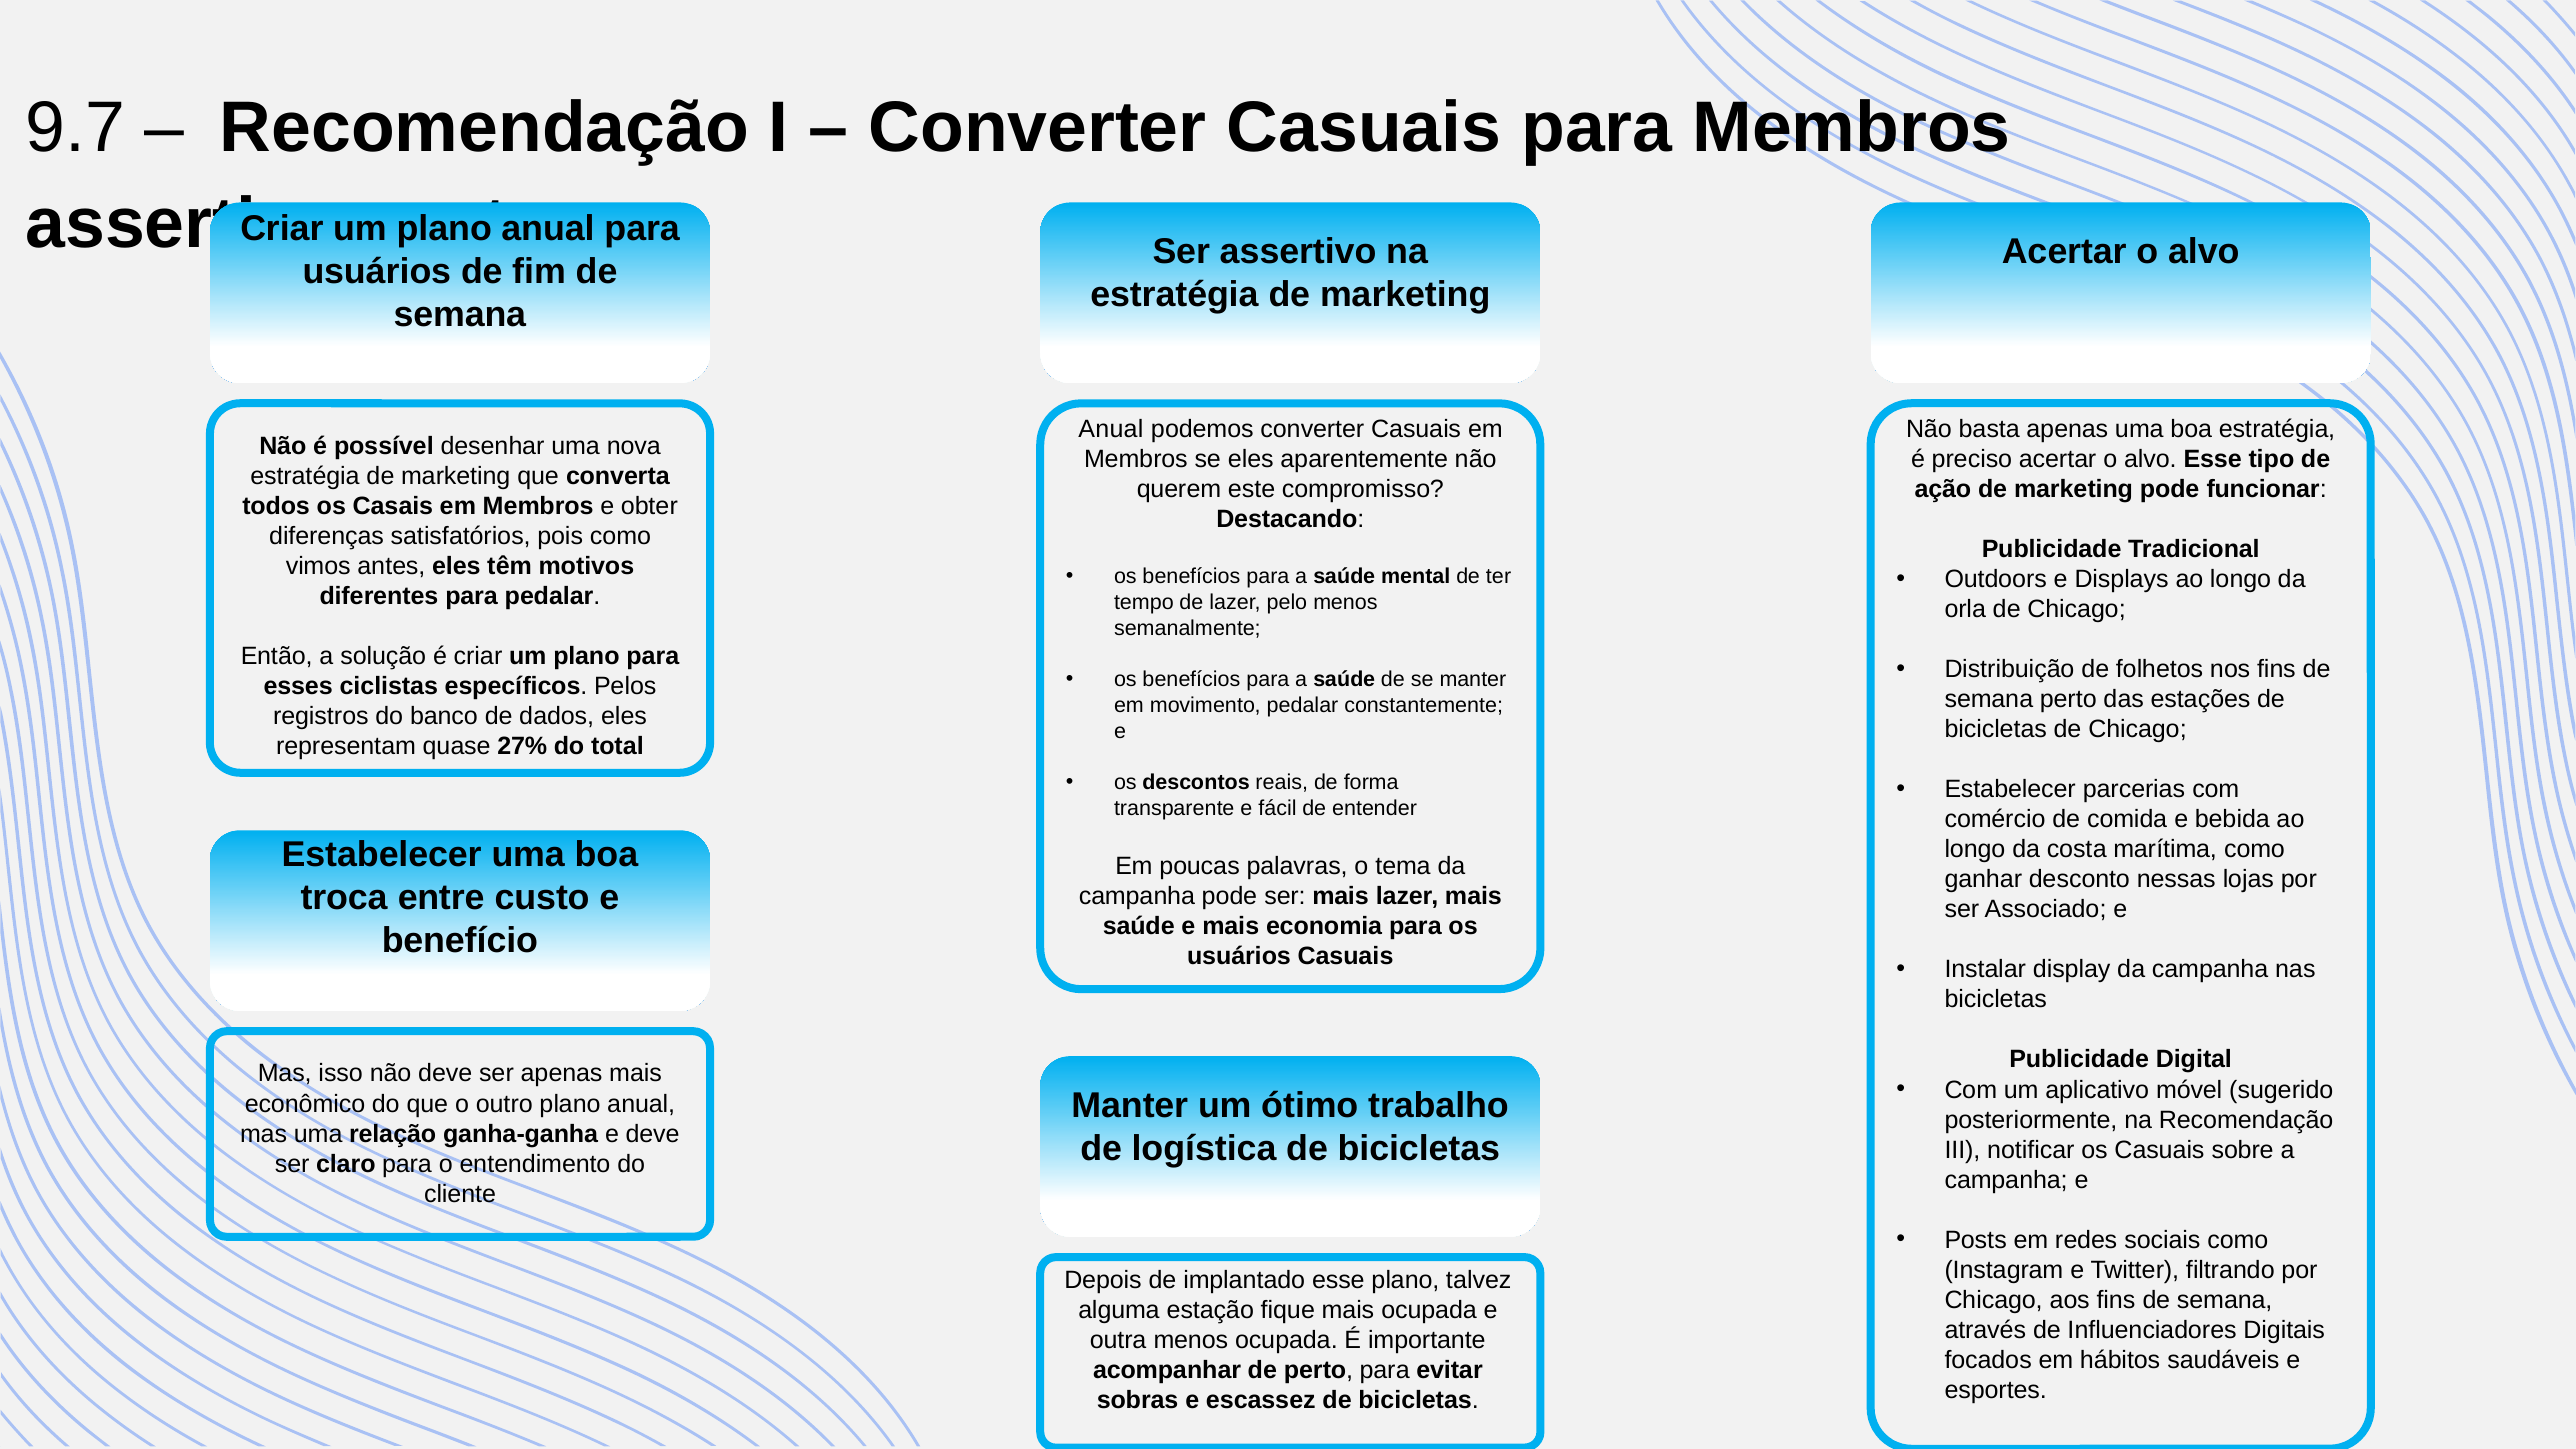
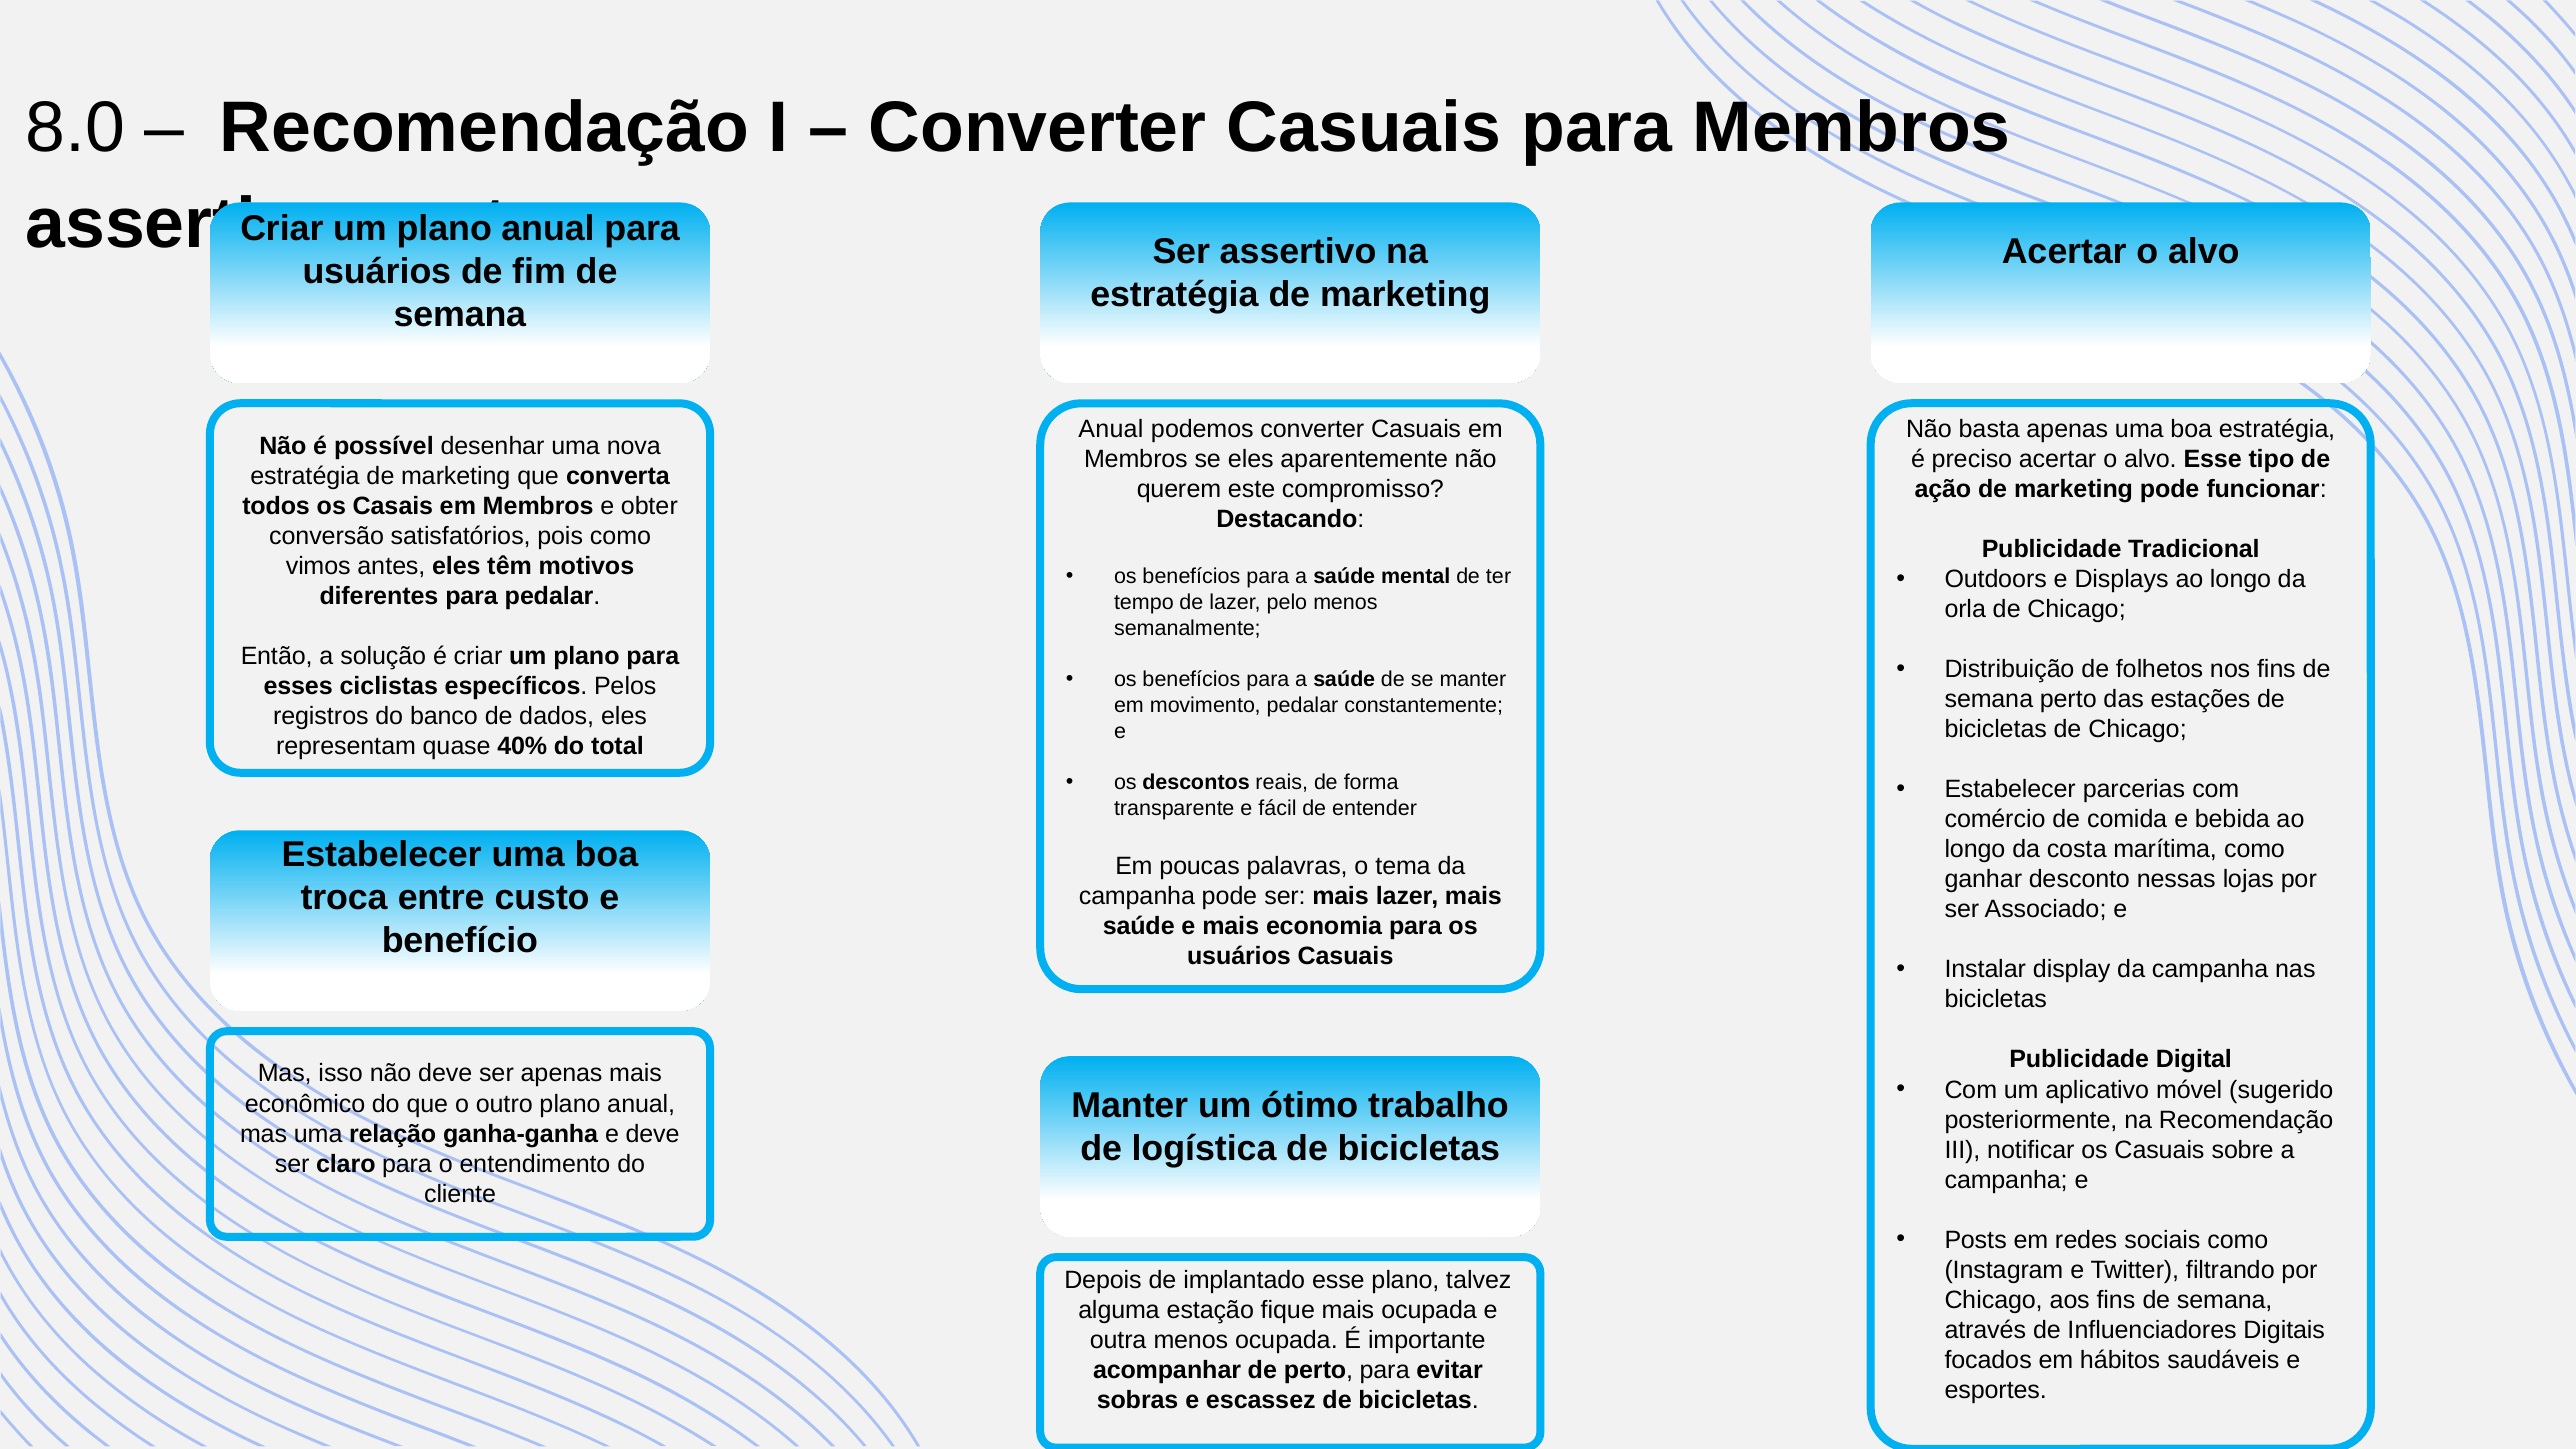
9.7: 9.7 -> 8.0
diferenças: diferenças -> conversão
27%: 27% -> 40%
